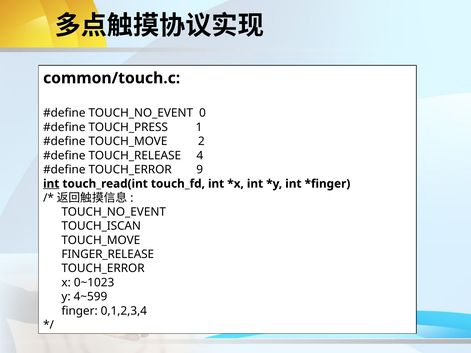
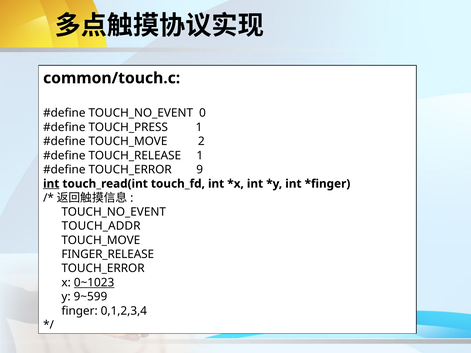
TOUCH_RELEASE 4: 4 -> 1
TOUCH_ISCAN: TOUCH_ISCAN -> TOUCH_ADDR
0~1023 underline: none -> present
4~599: 4~599 -> 9~599
